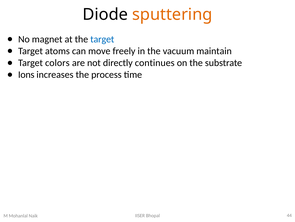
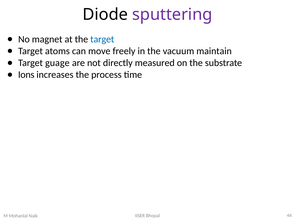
sputtering colour: orange -> purple
colors: colors -> guage
continues: continues -> measured
